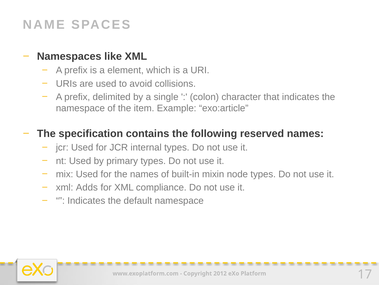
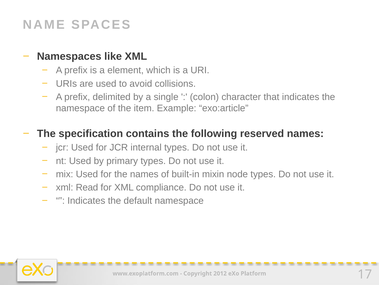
Adds: Adds -> Read
